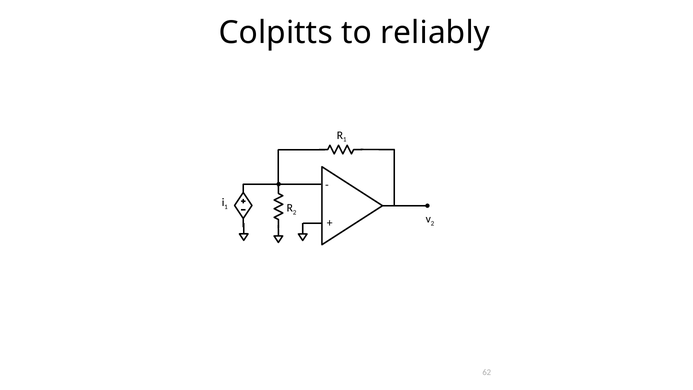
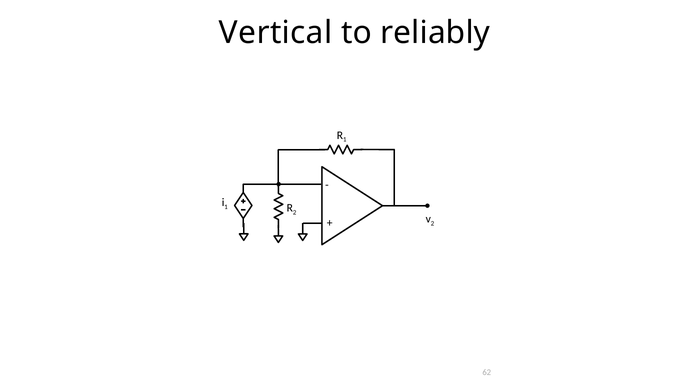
Colpitts: Colpitts -> Vertical
